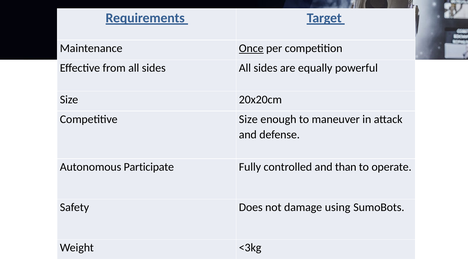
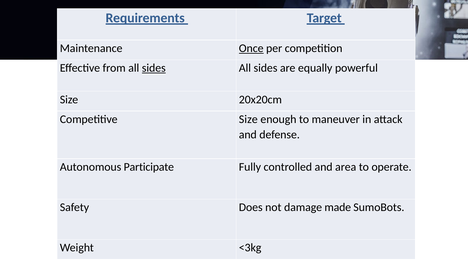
sides at (154, 68) underline: none -> present
than: than -> area
using: using -> made
